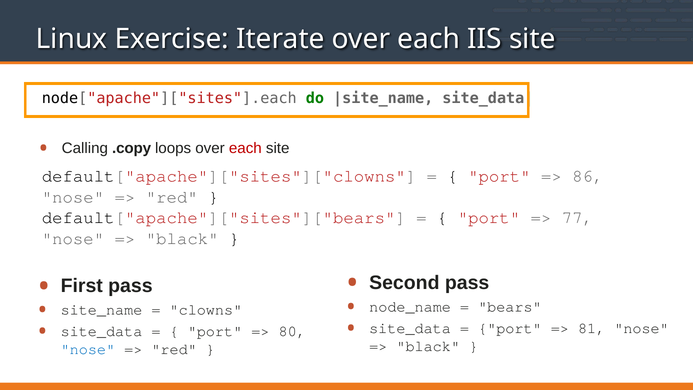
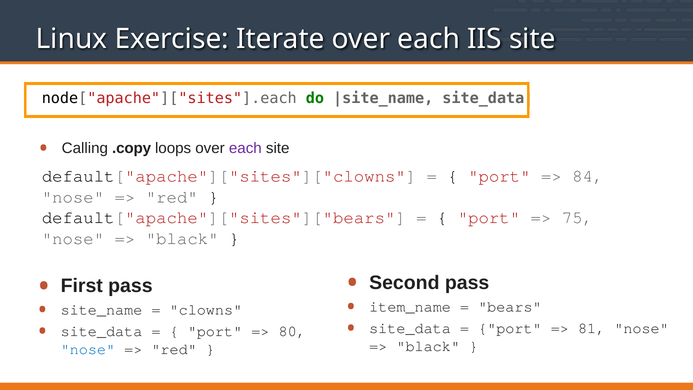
each at (245, 148) colour: red -> purple
86: 86 -> 84
77: 77 -> 75
node_name: node_name -> item_name
